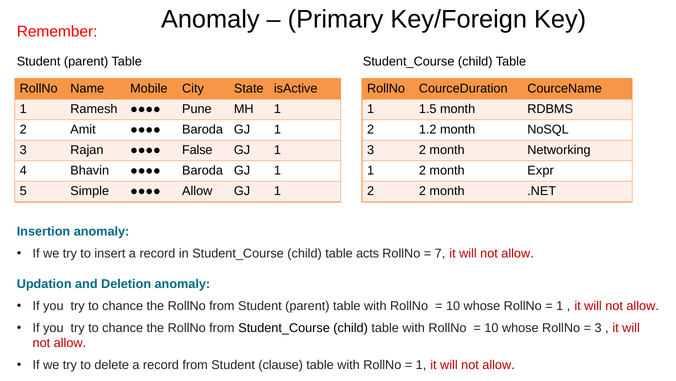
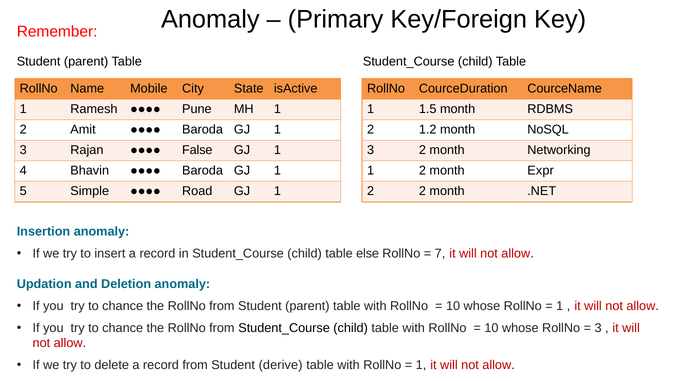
Allow at (197, 191): Allow -> Road
acts: acts -> else
clause: clause -> derive
